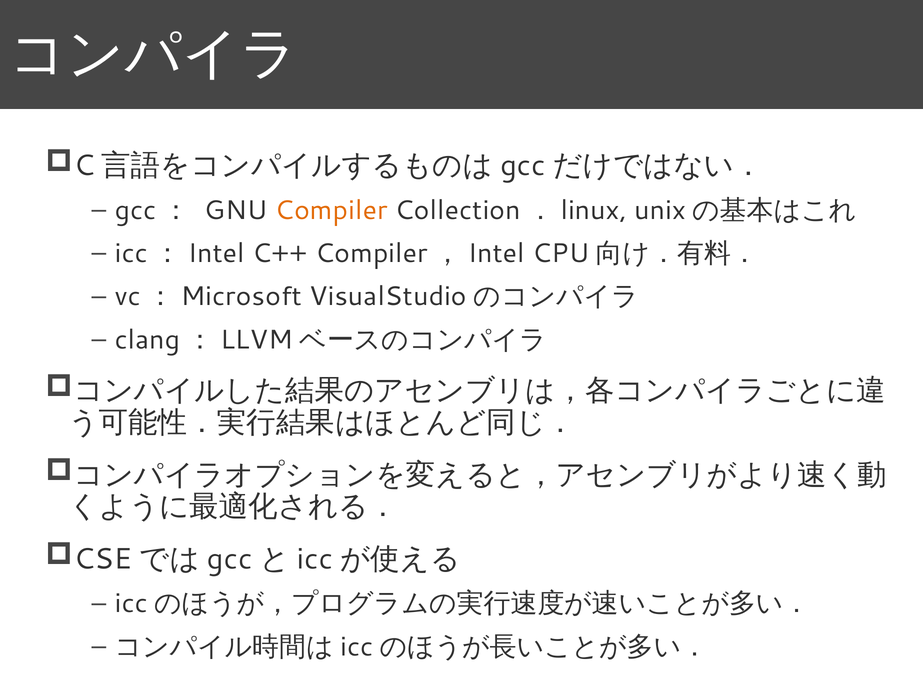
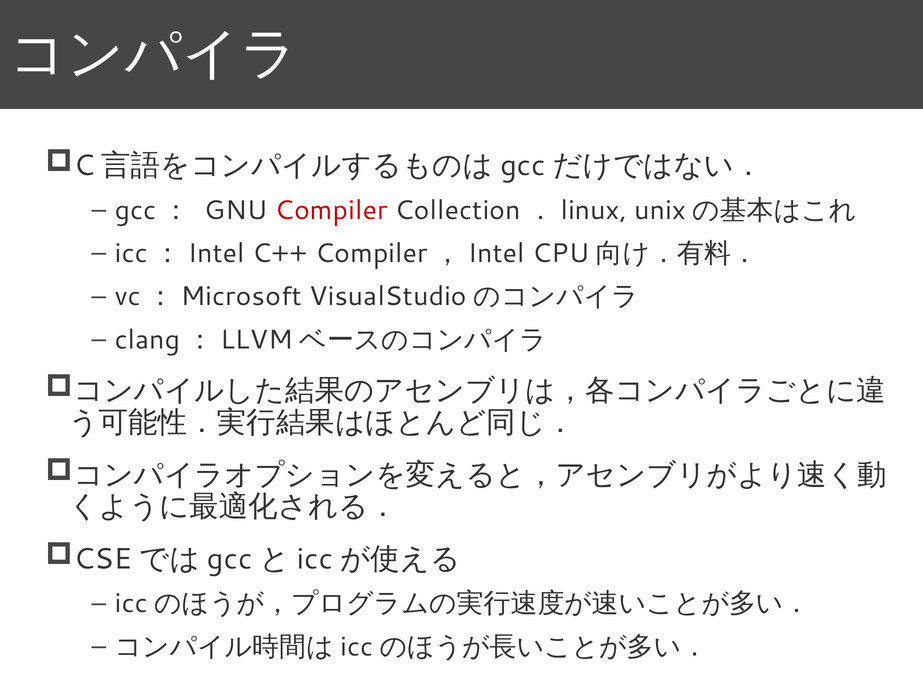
Compiler colour: orange -> red
